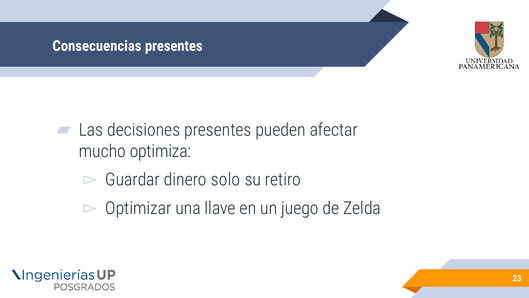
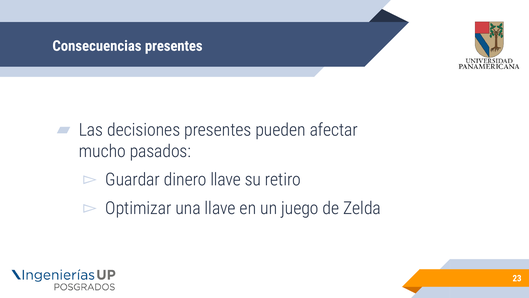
optimiza: optimiza -> pasados
dinero solo: solo -> llave
